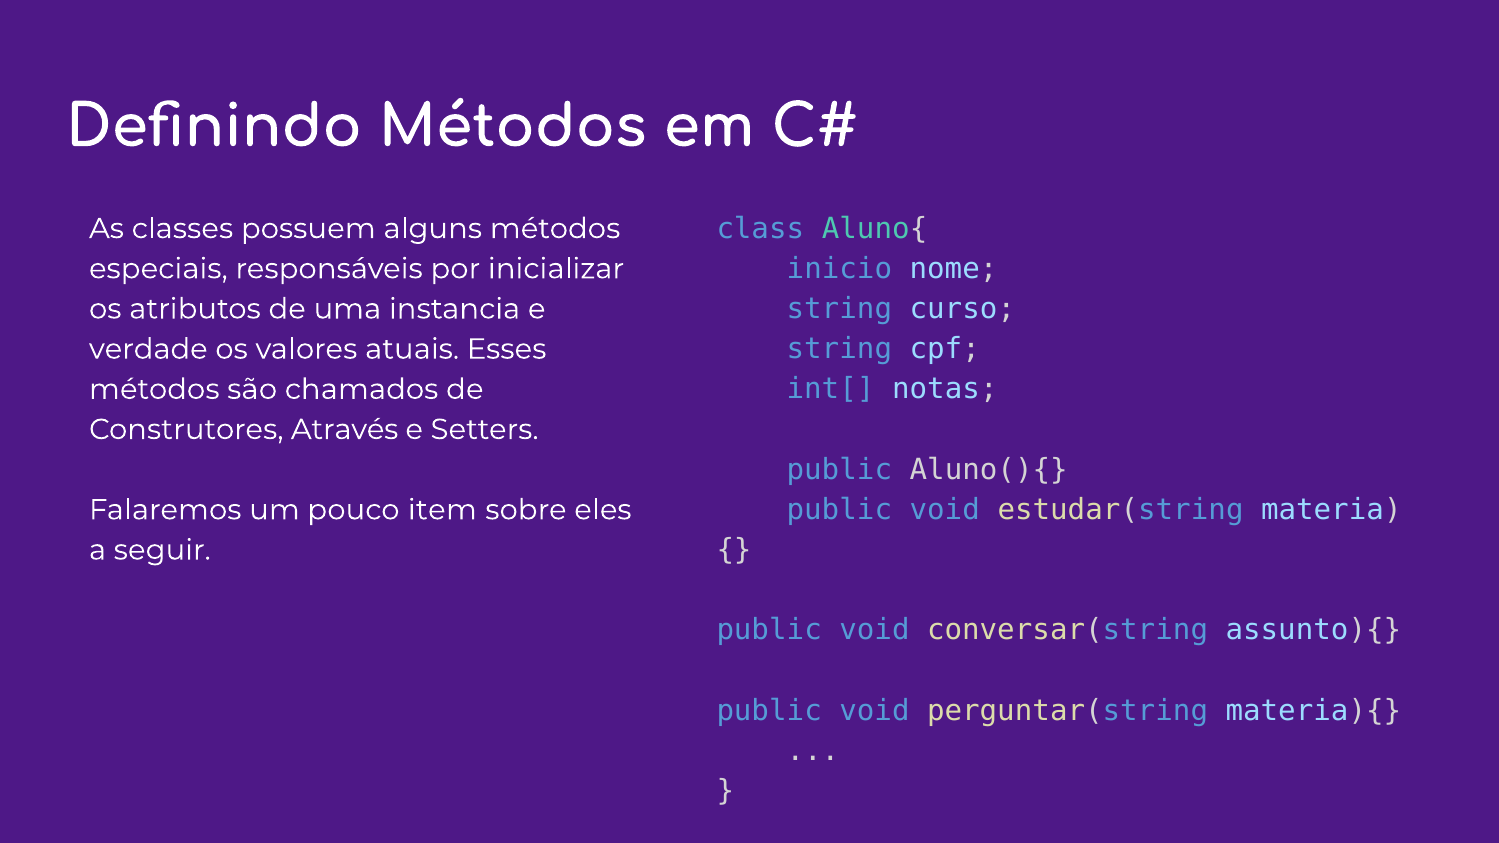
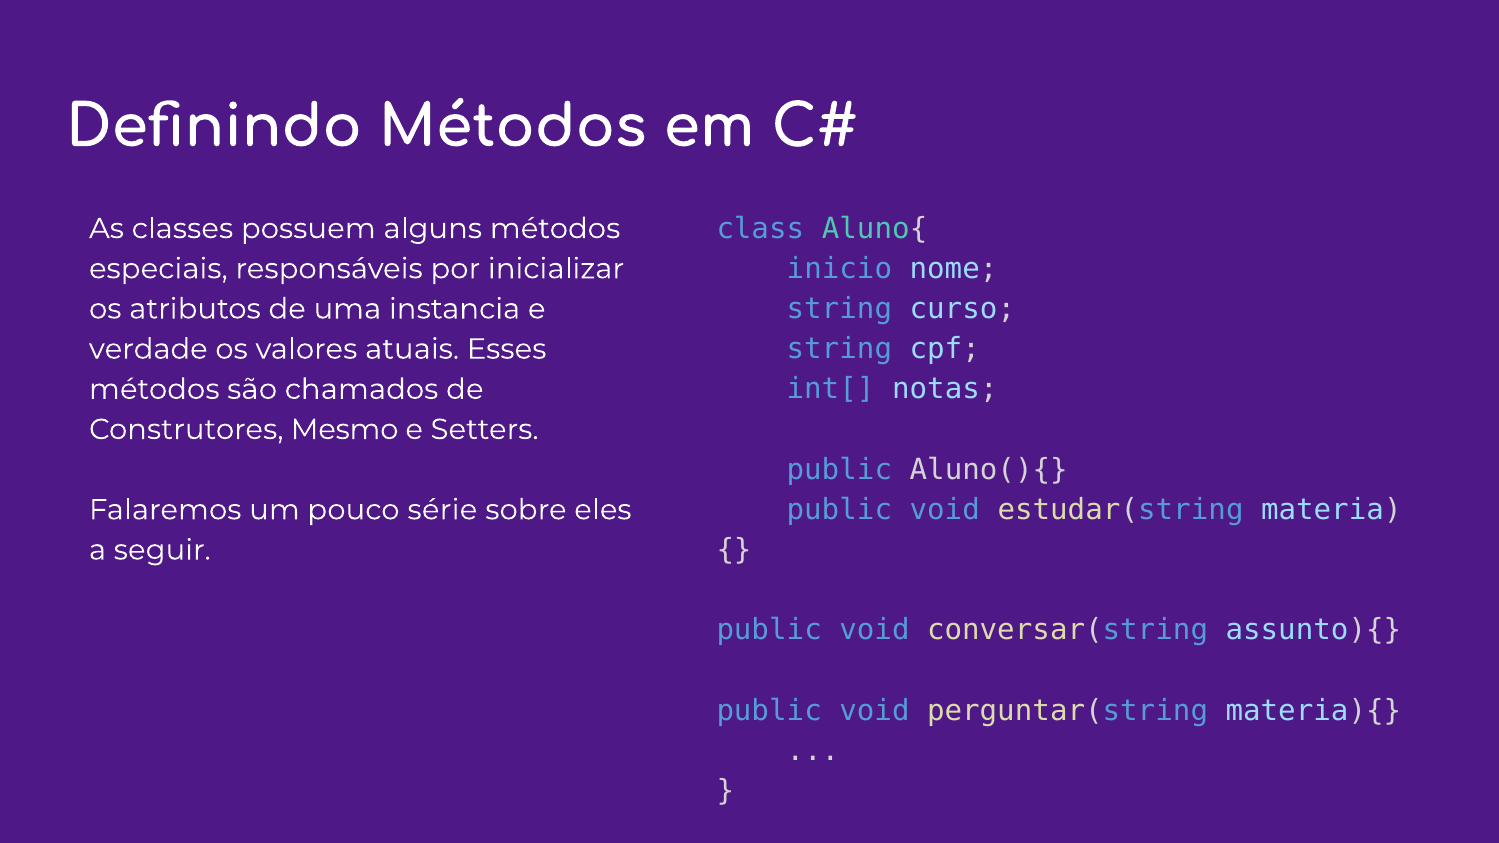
Através: Através -> Mesmo
item: item -> série
